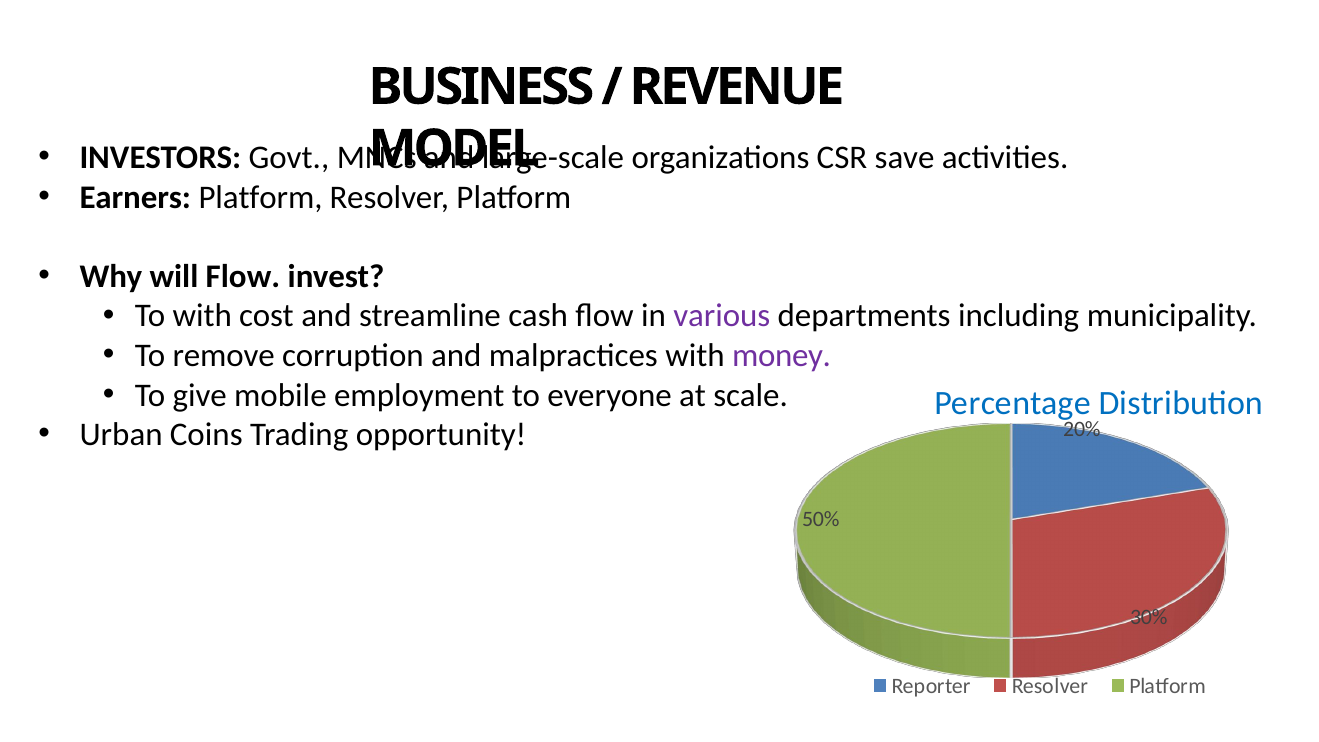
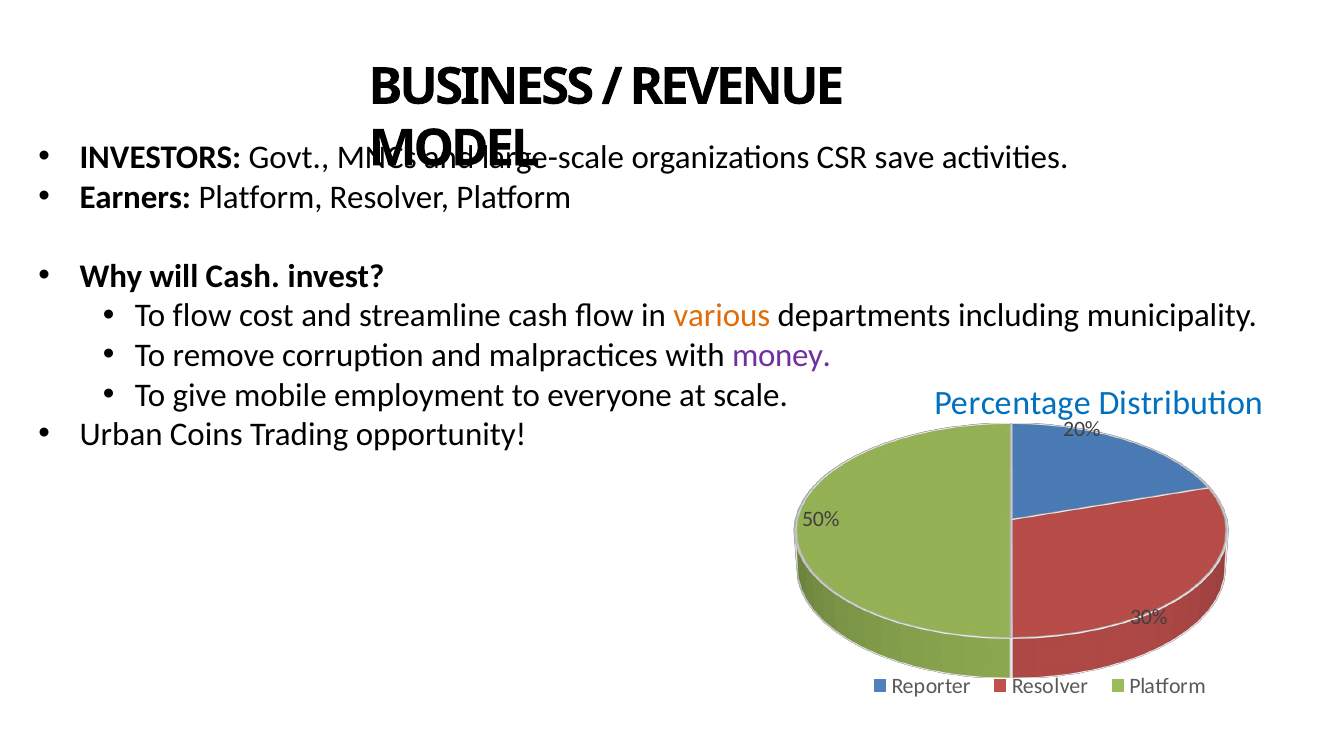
will Flow: Flow -> Cash
To with: with -> flow
various colour: purple -> orange
